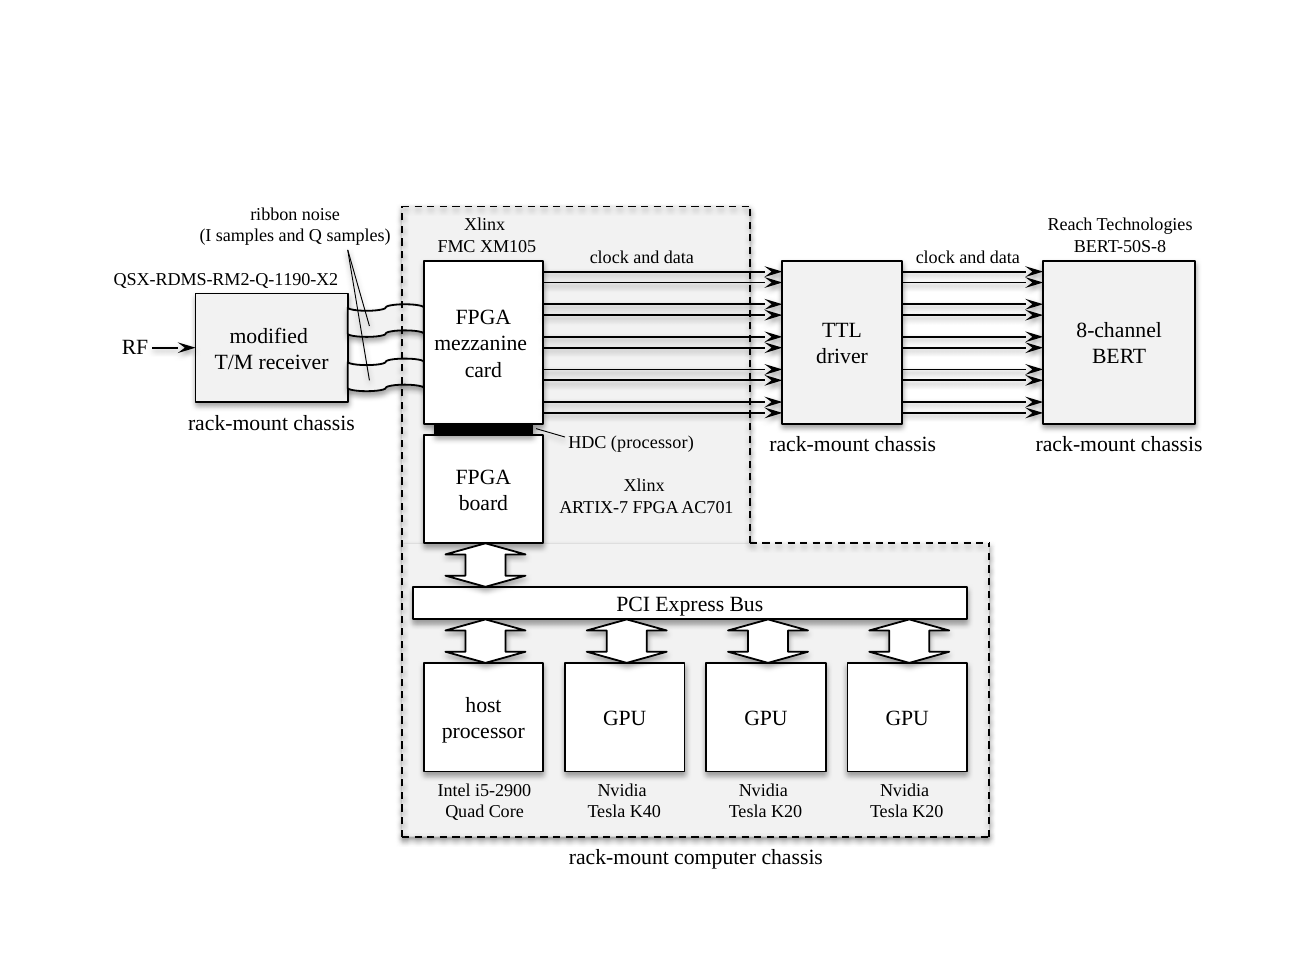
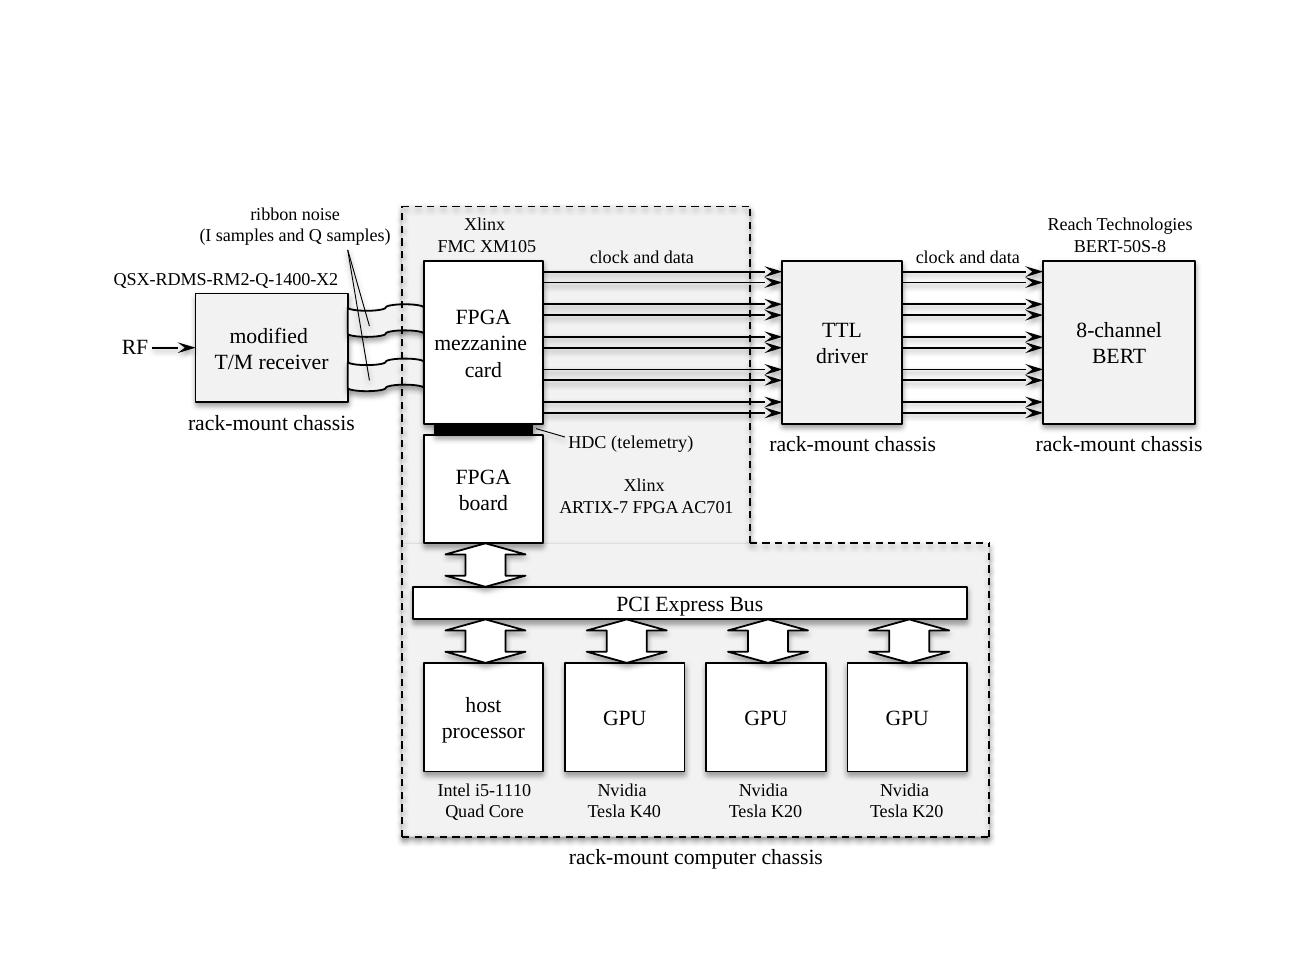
QSX-RDMS-RM2-Q-1190-X2: QSX-RDMS-RM2-Q-1190-X2 -> QSX-RDMS-RM2-Q-1400-X2
HDC processor: processor -> telemetry
i5-2900: i5-2900 -> i5-1110
